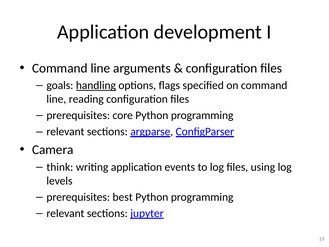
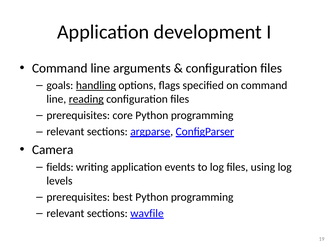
reading underline: none -> present
think: think -> fields
jupyter: jupyter -> wavfile
